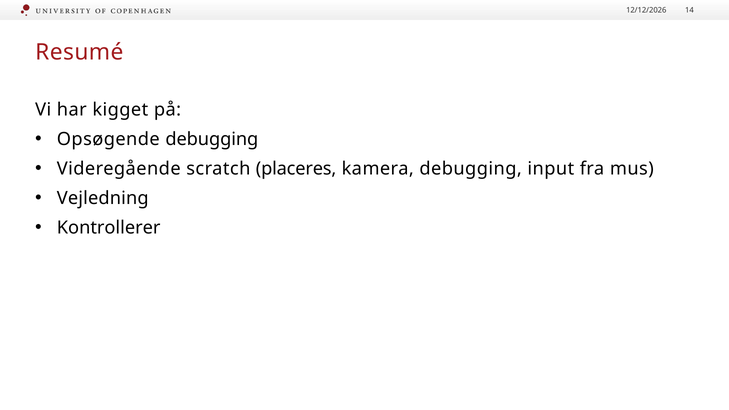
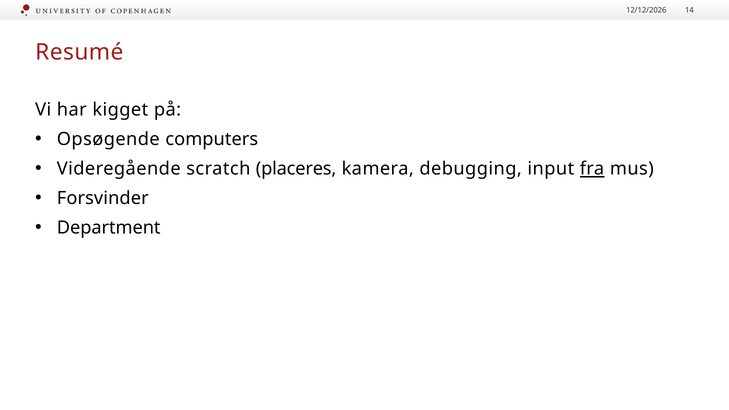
Opsøgende debugging: debugging -> computers
fra underline: none -> present
Vejledning: Vejledning -> Forsvinder
Kontrollerer: Kontrollerer -> Department
